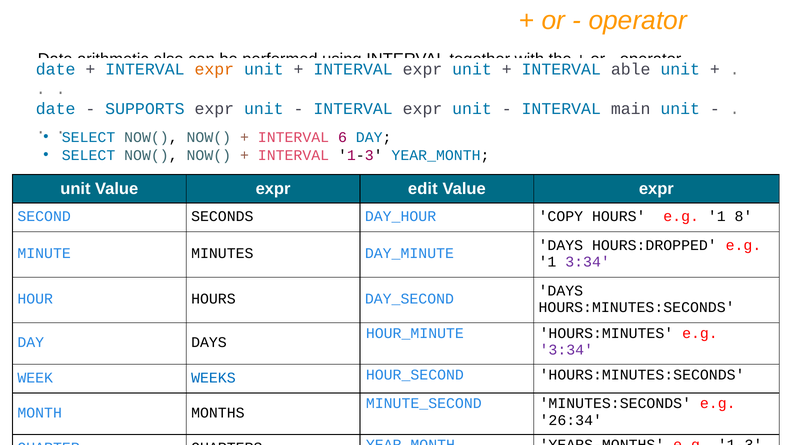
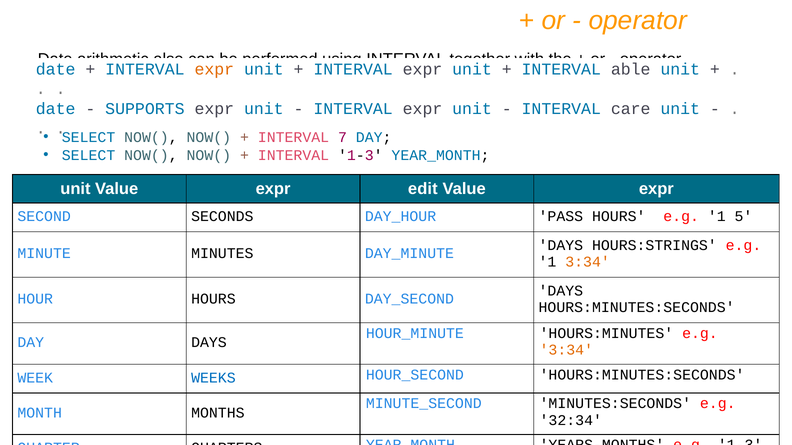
main: main -> care
6: 6 -> 7
COPY: COPY -> PASS
8: 8 -> 5
HOURS:DROPPED: HOURS:DROPPED -> HOURS:STRINGS
3:34 at (588, 262) colour: purple -> orange
3:34 at (566, 350) colour: purple -> orange
26:34: 26:34 -> 32:34
